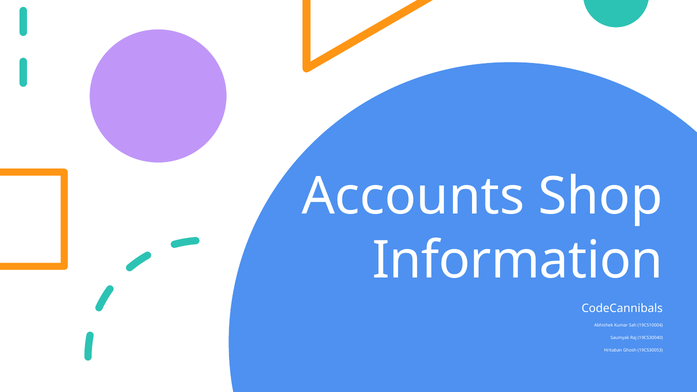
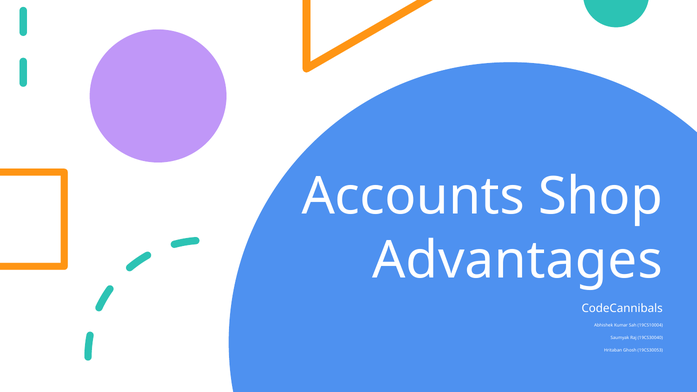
Information: Information -> Advantages
